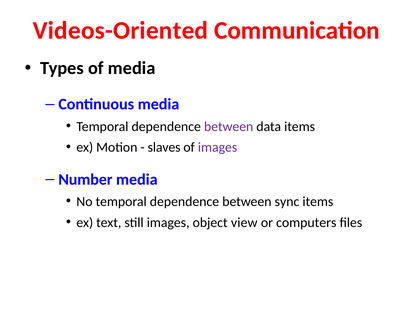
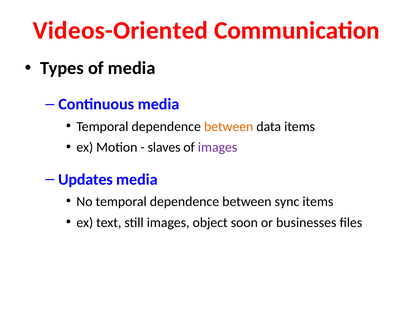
between at (229, 126) colour: purple -> orange
Number: Number -> Updates
view: view -> soon
computers: computers -> businesses
